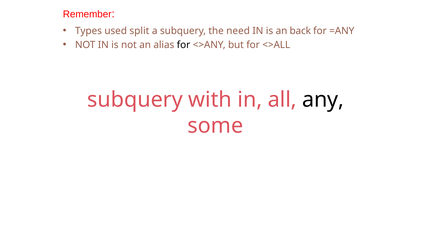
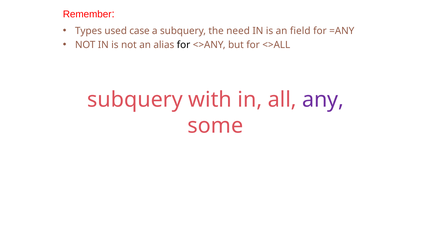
split: split -> case
back: back -> field
any colour: black -> purple
